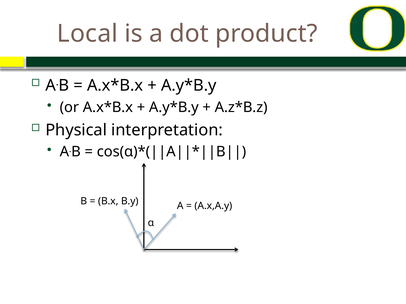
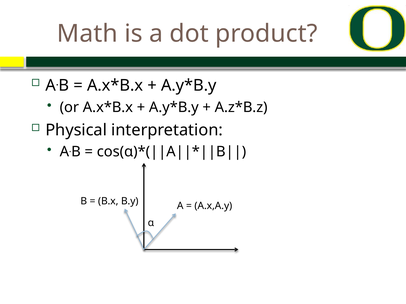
Local: Local -> Math
